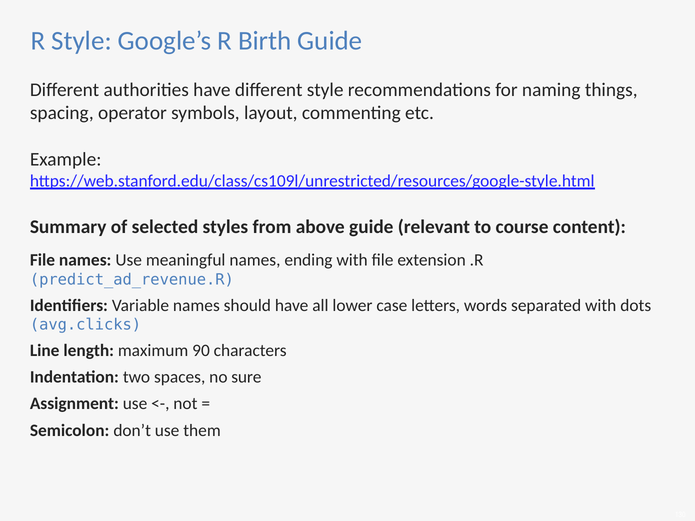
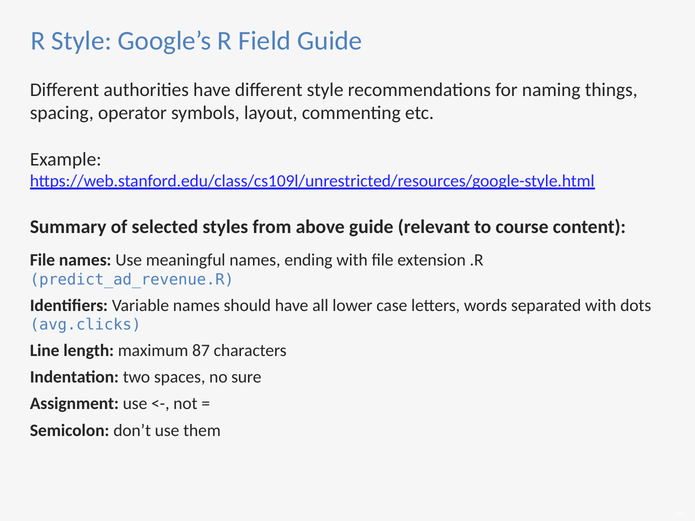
Birth: Birth -> Field
90: 90 -> 87
